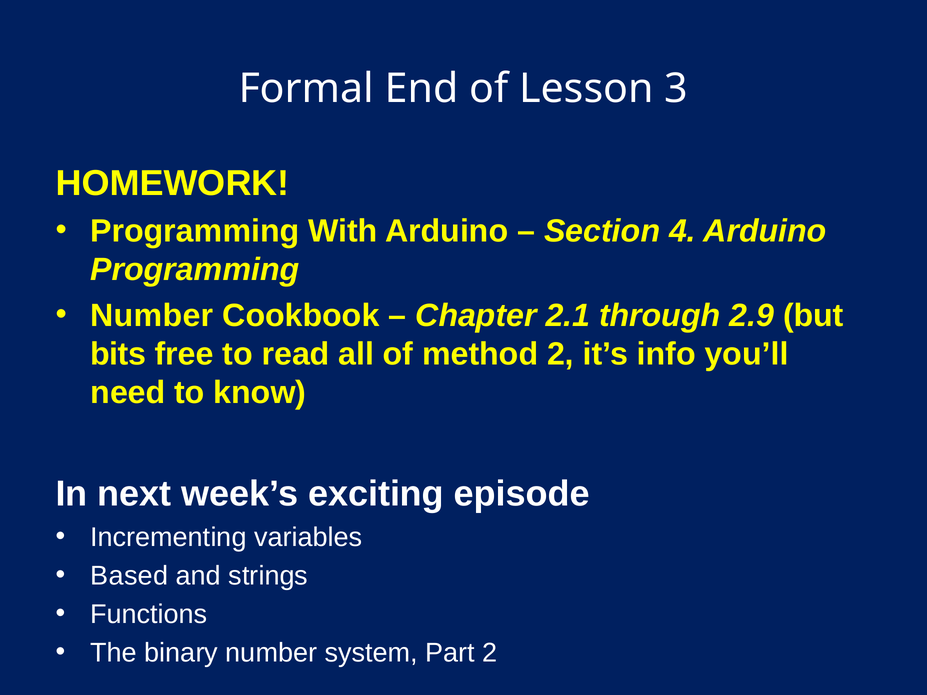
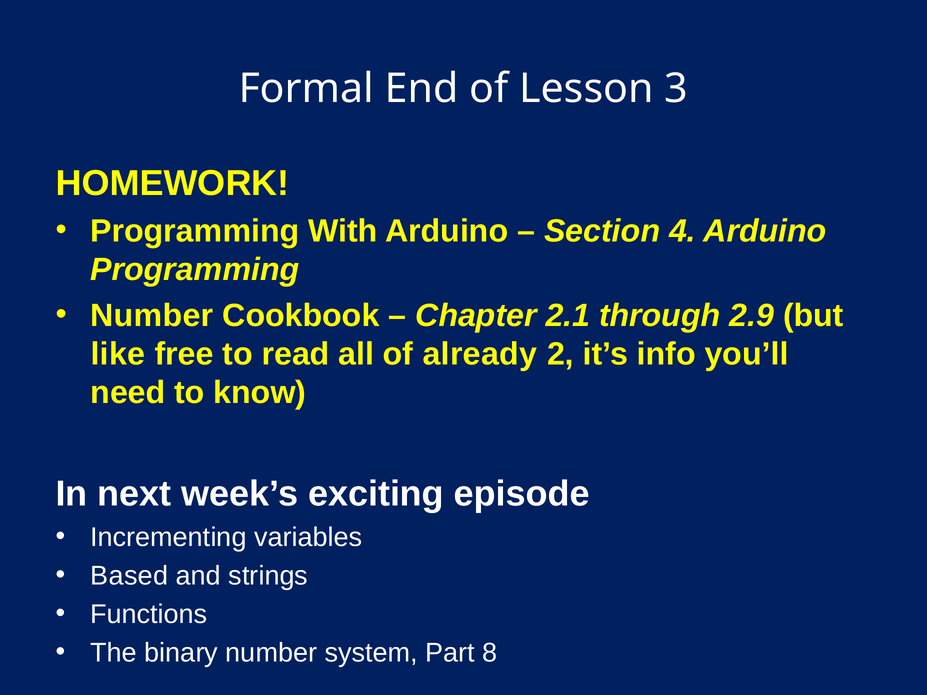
bits: bits -> like
method: method -> already
Part 2: 2 -> 8
